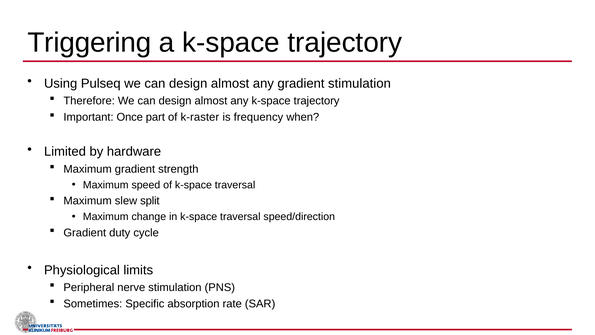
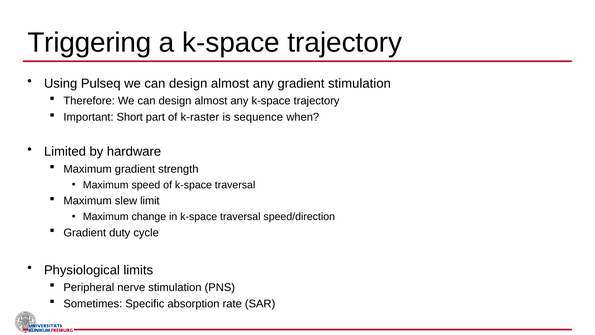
Once: Once -> Short
frequency: frequency -> sequence
split: split -> limit
